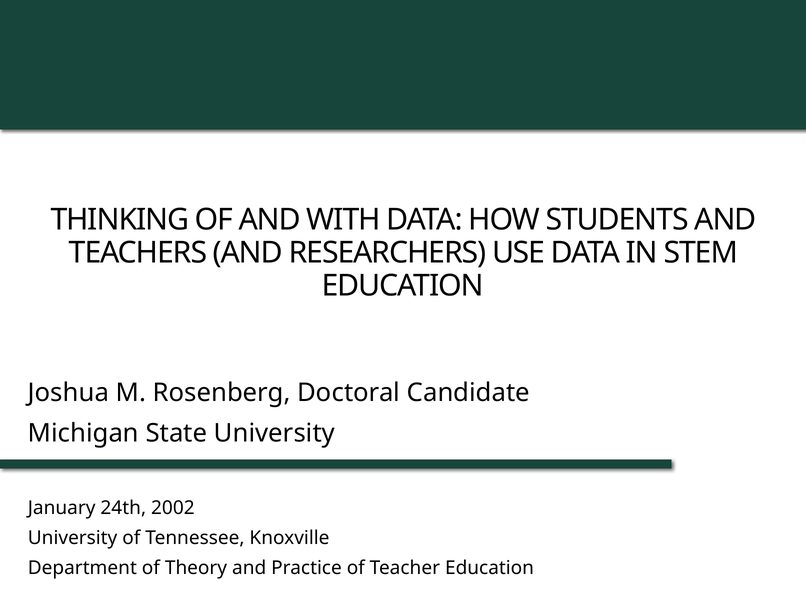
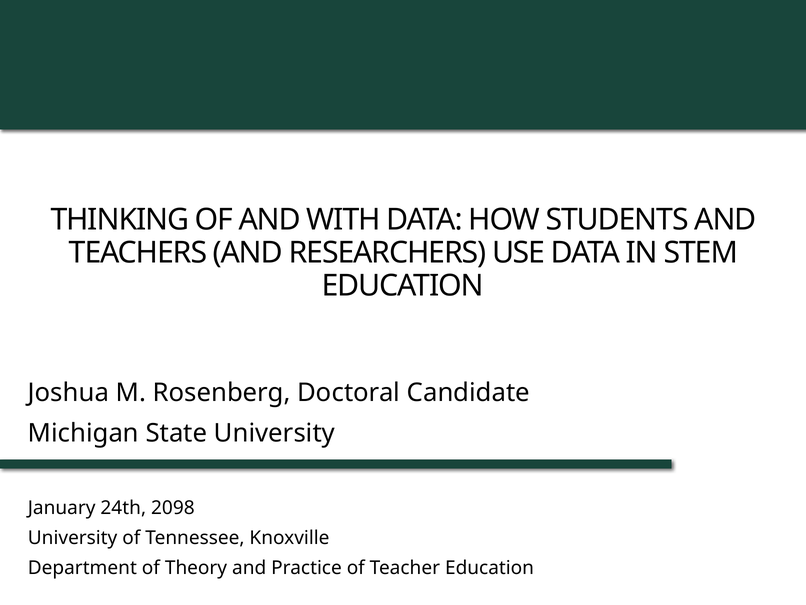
2002: 2002 -> 2098
